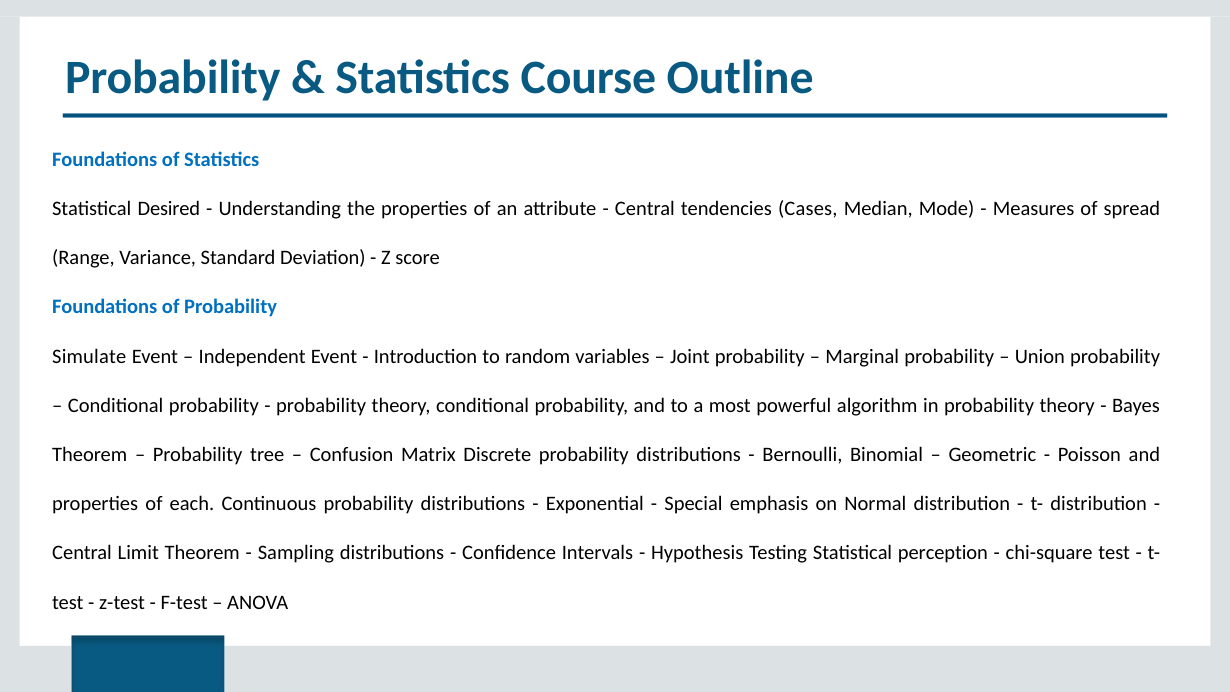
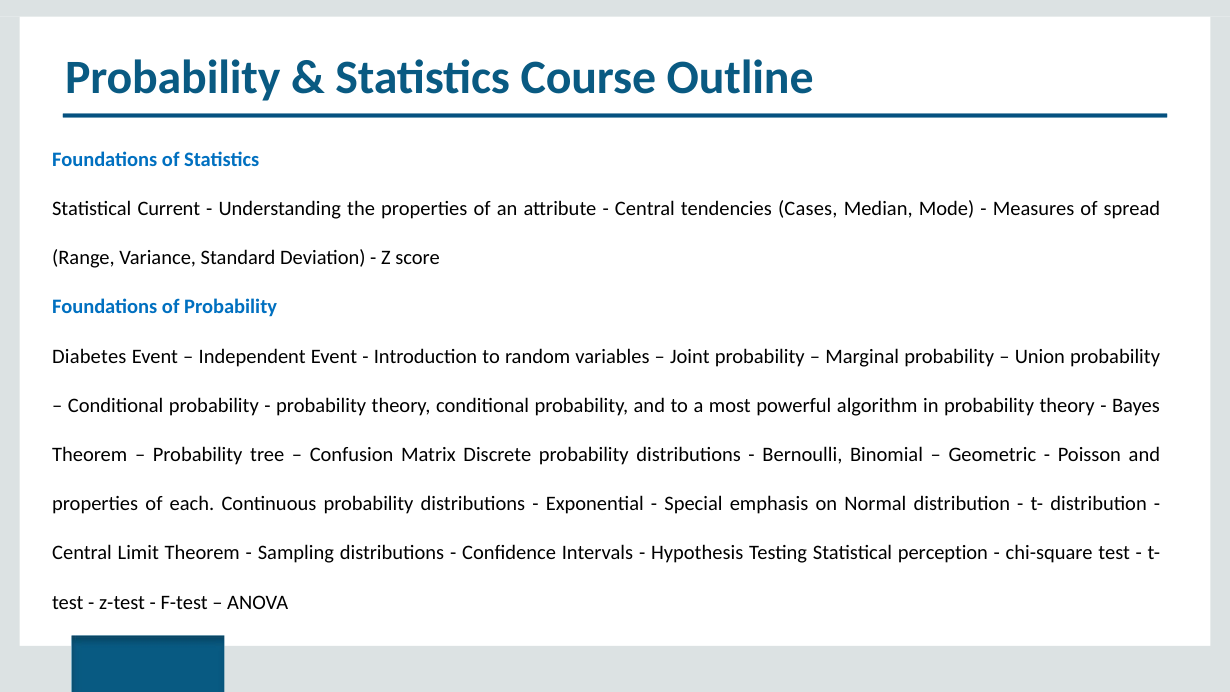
Desired: Desired -> Current
Simulate: Simulate -> Diabetes
